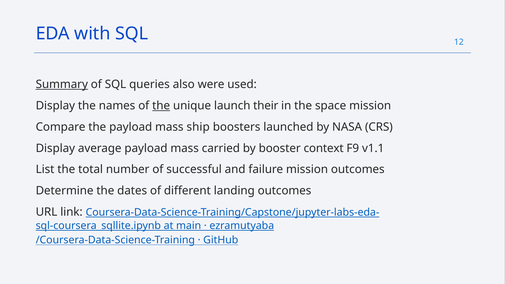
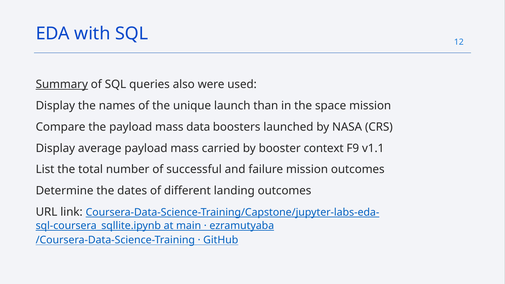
the at (161, 106) underline: present -> none
their: their -> than
ship: ship -> data
